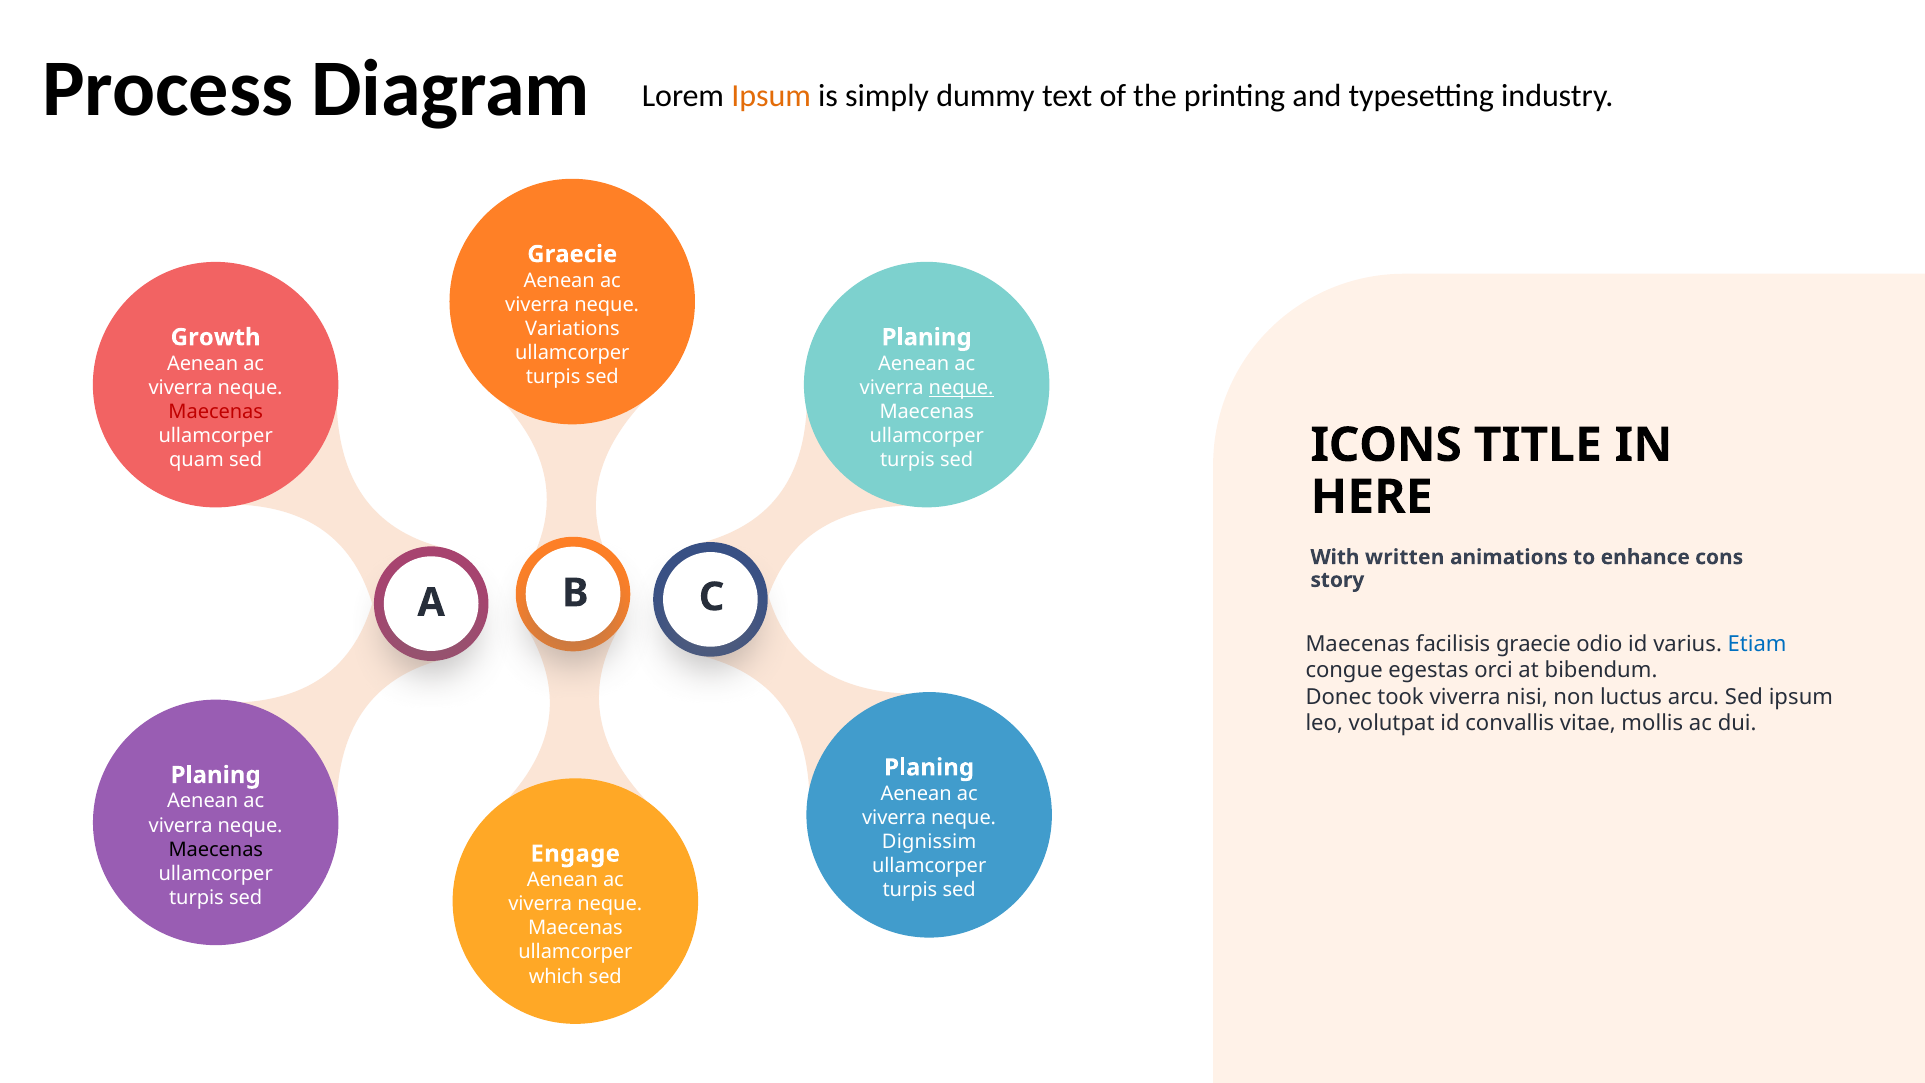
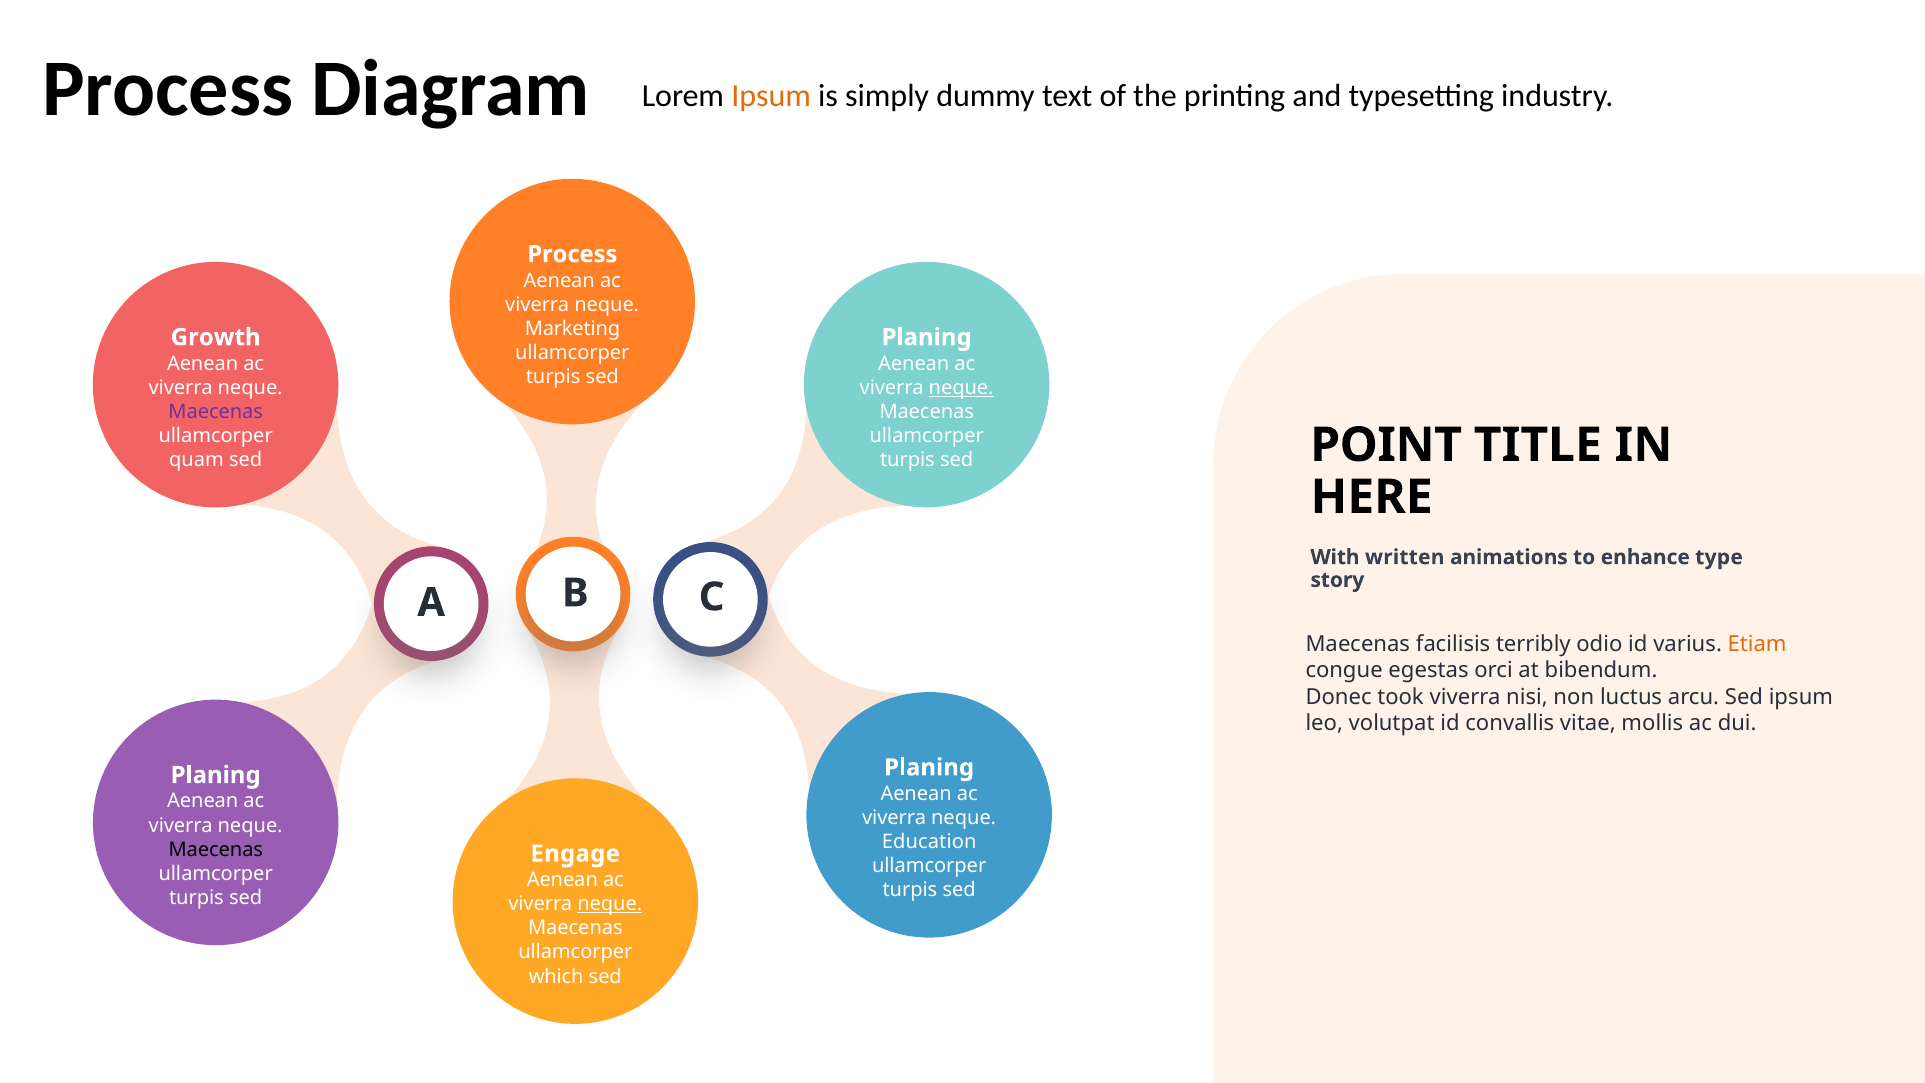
Graecie at (572, 254): Graecie -> Process
Variations: Variations -> Marketing
Maecenas at (216, 412) colour: red -> purple
ICONS: ICONS -> POINT
cons: cons -> type
facilisis graecie: graecie -> terribly
Etiam colour: blue -> orange
Dignissim: Dignissim -> Education
neque at (610, 904) underline: none -> present
